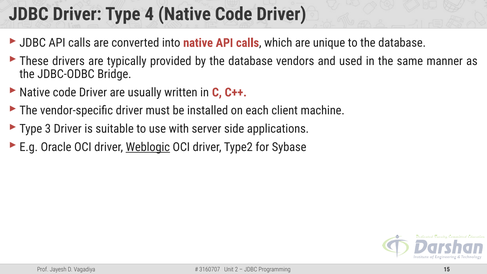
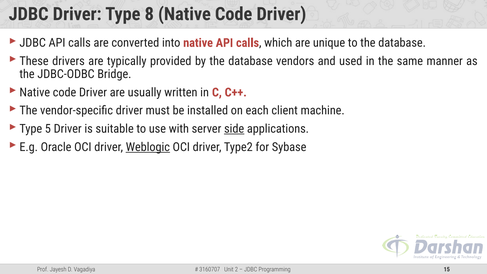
4: 4 -> 8
3: 3 -> 5
side underline: none -> present
